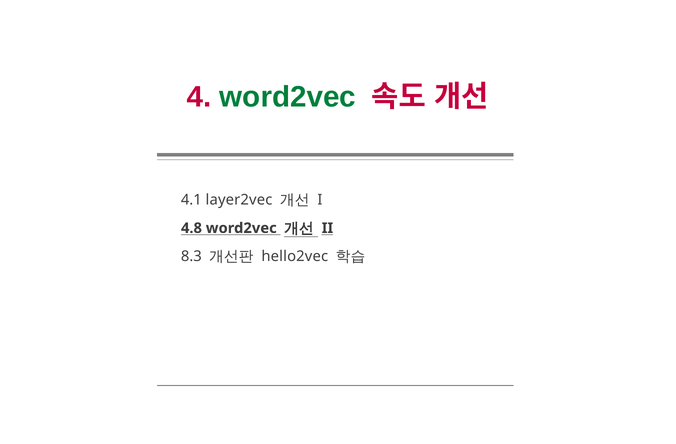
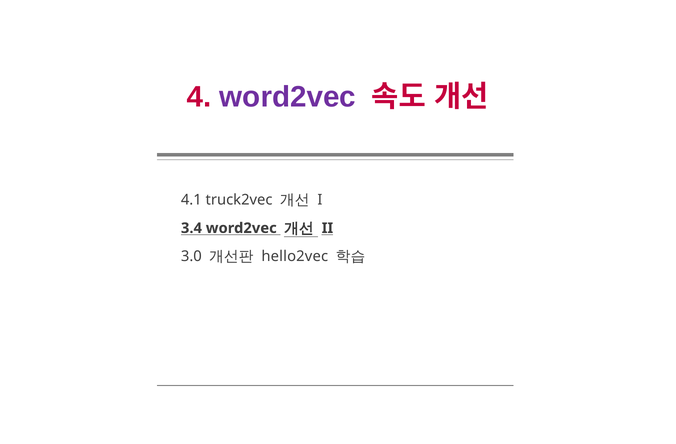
word2vec at (288, 97) colour: green -> purple
layer2vec: layer2vec -> truck2vec
4.8: 4.8 -> 3.4
8.3: 8.3 -> 3.0
